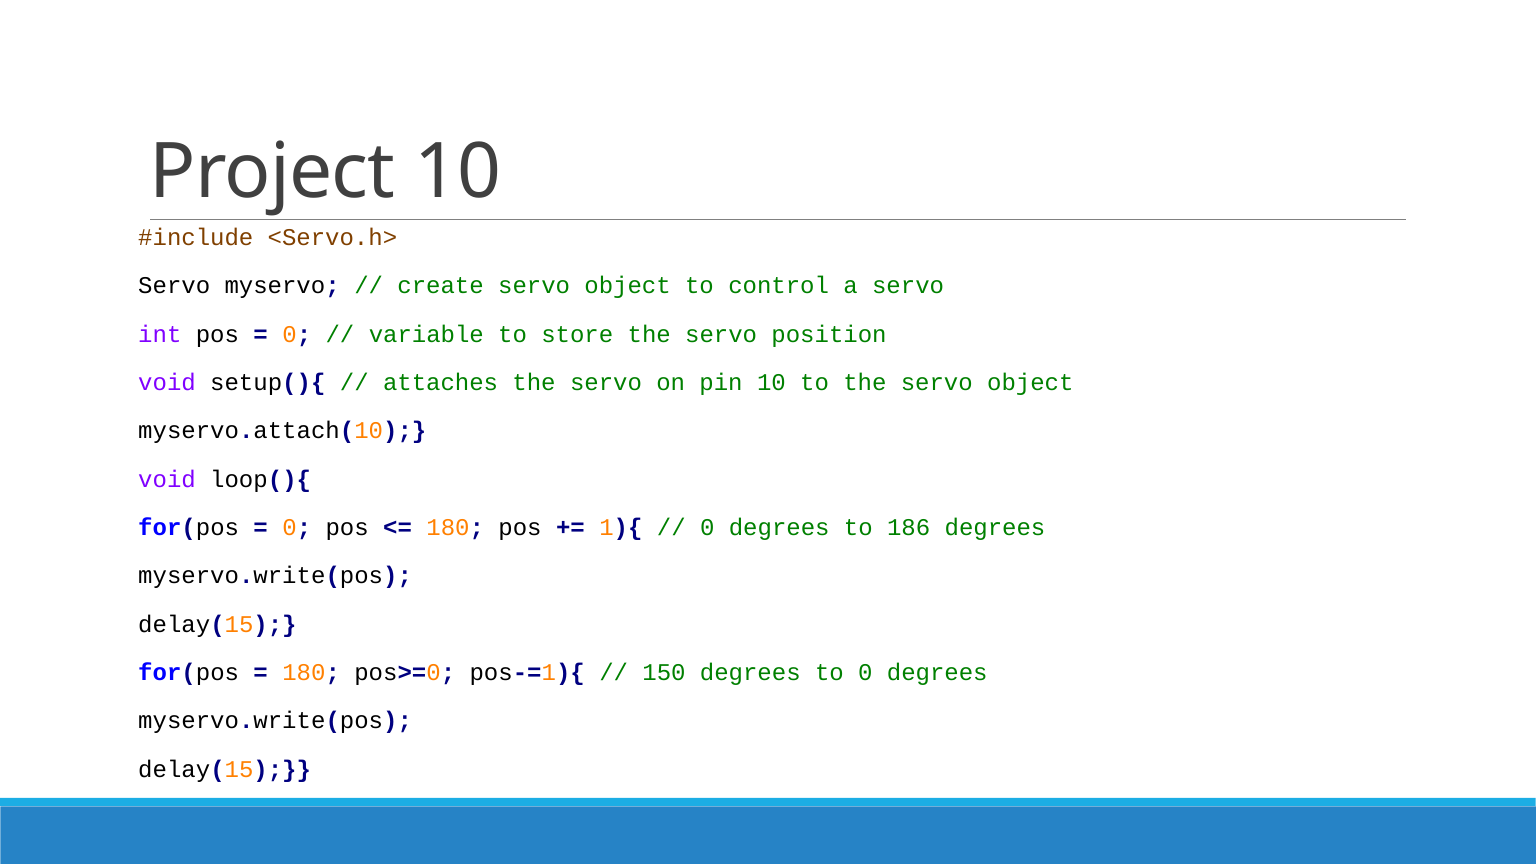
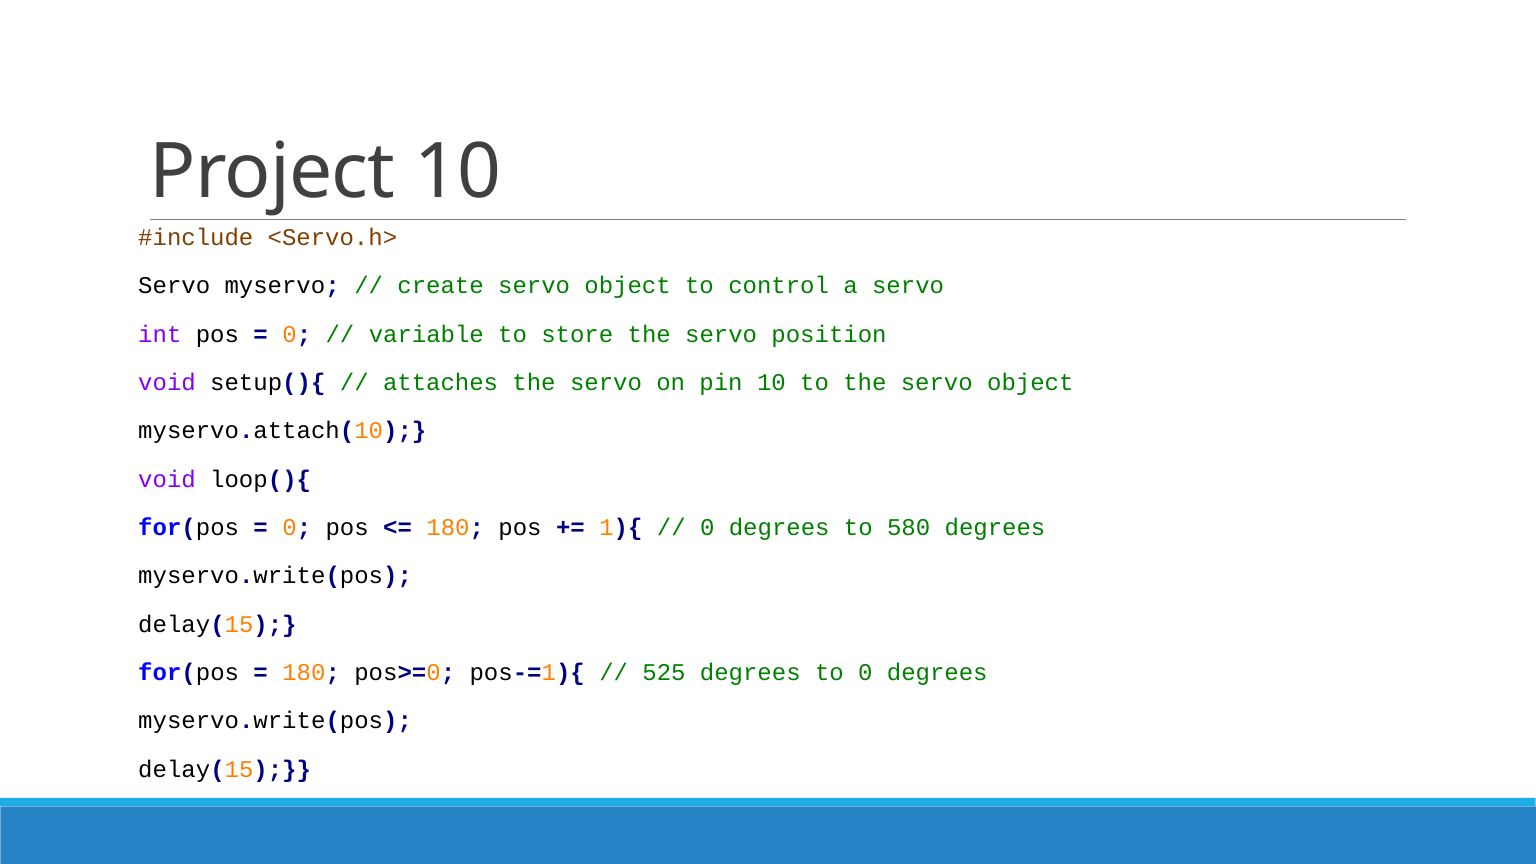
186: 186 -> 580
150: 150 -> 525
